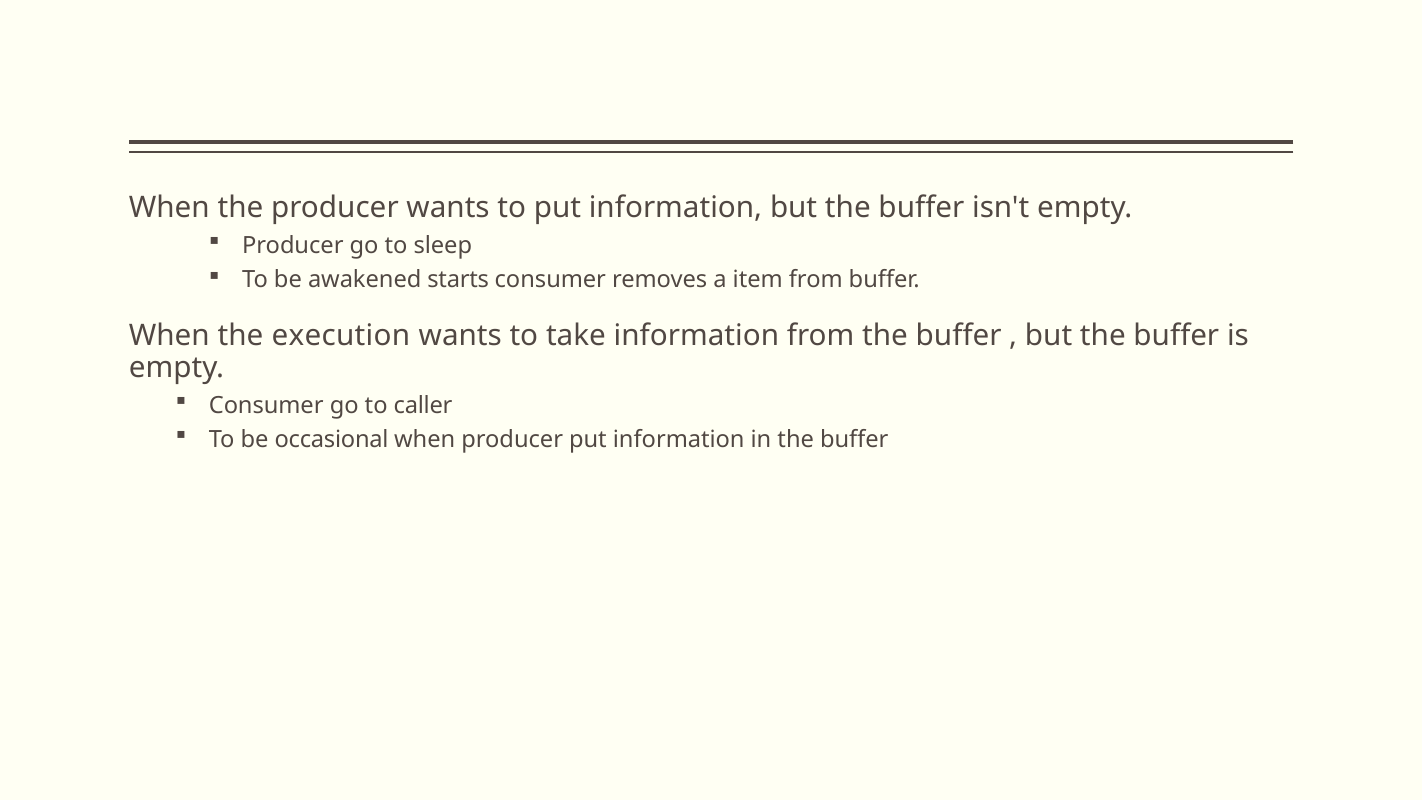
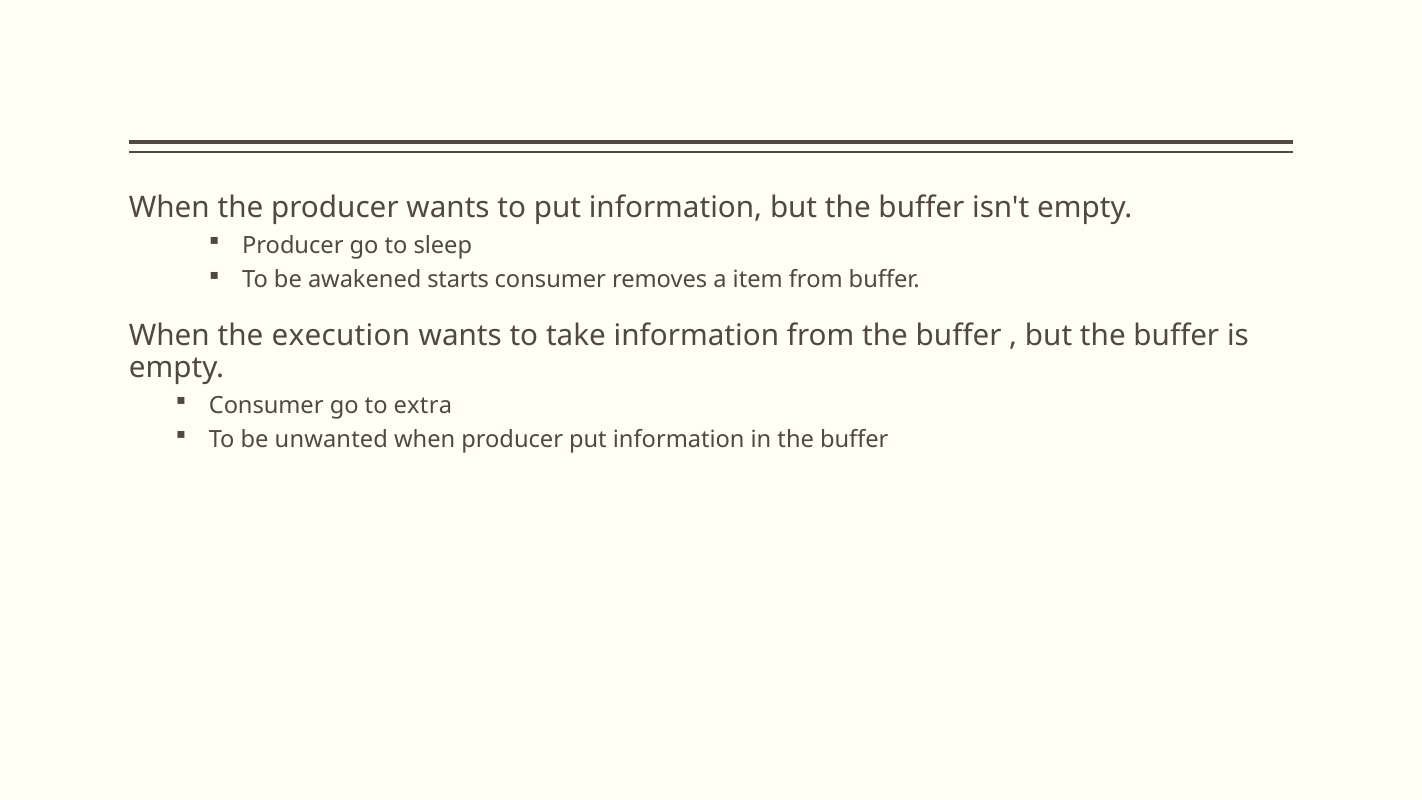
caller: caller -> extra
occasional: occasional -> unwanted
